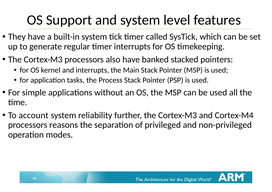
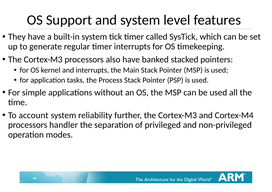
reasons: reasons -> handler
